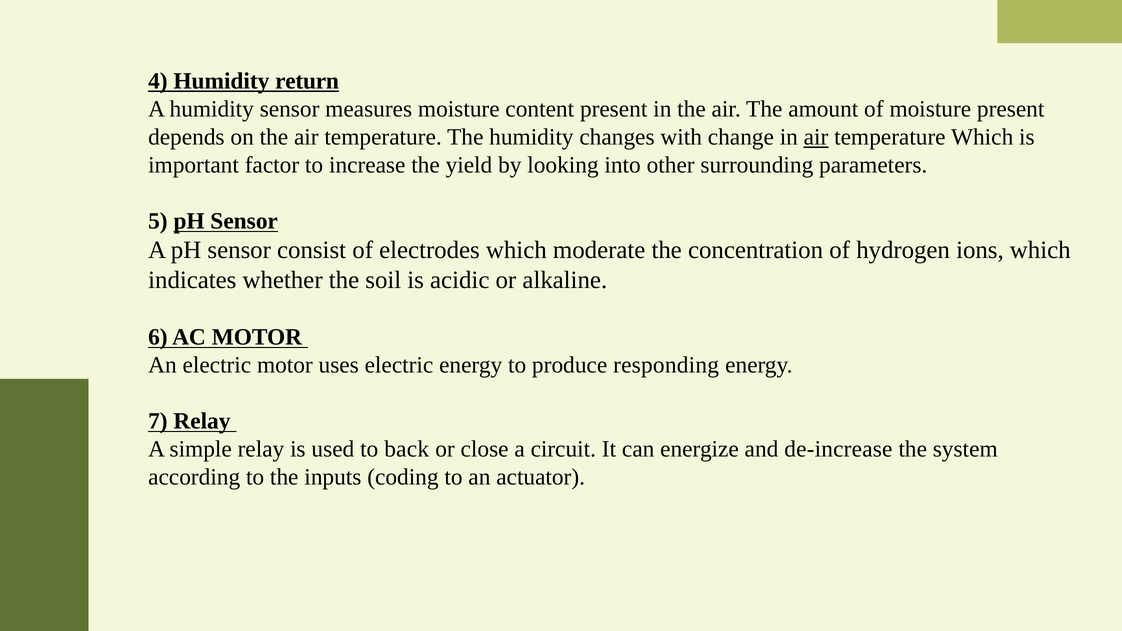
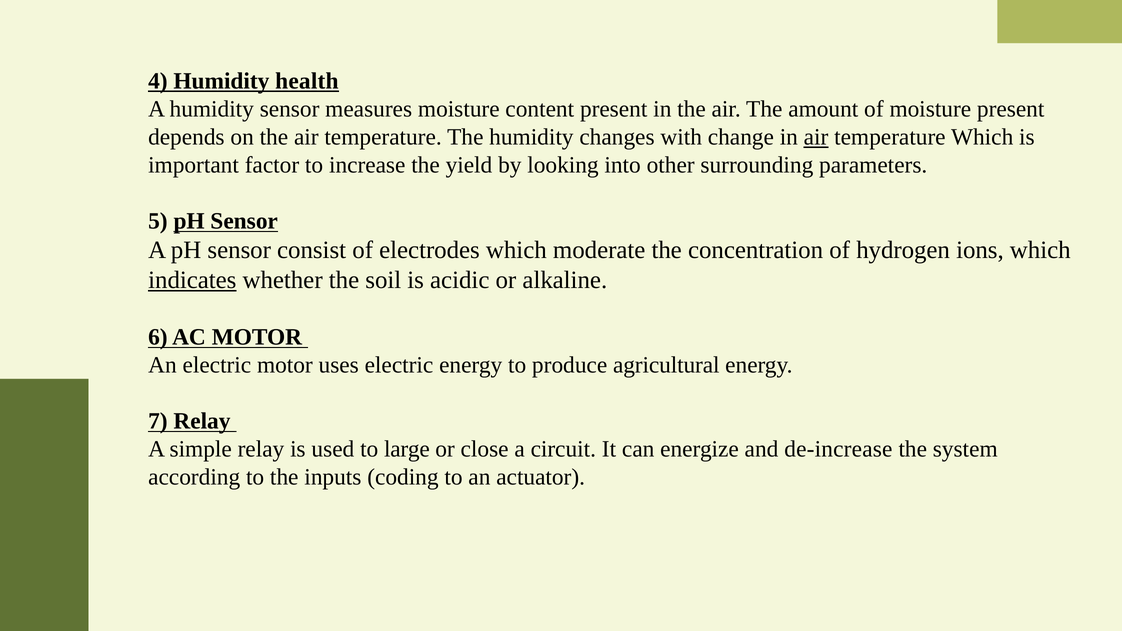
return: return -> health
indicates underline: none -> present
responding: responding -> agricultural
back: back -> large
